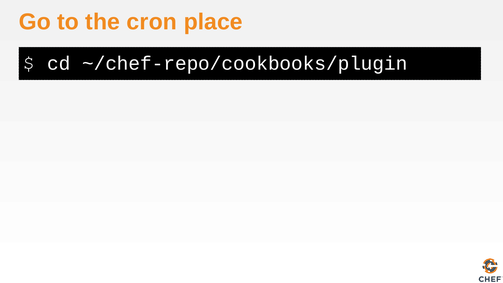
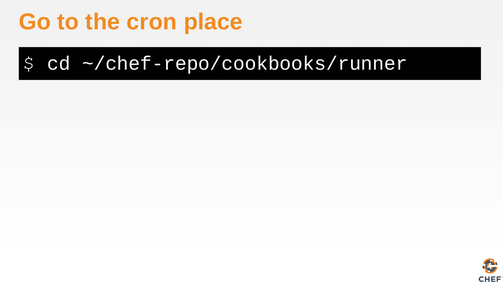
~/chef-repo/cookbooks/plugin: ~/chef-repo/cookbooks/plugin -> ~/chef-repo/cookbooks/runner
